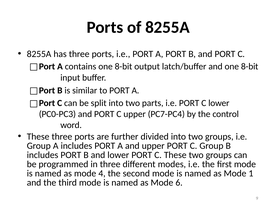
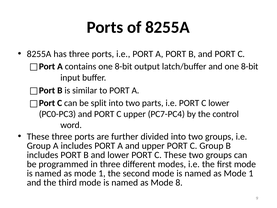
4 at (102, 173): 4 -> 1
6: 6 -> 8
